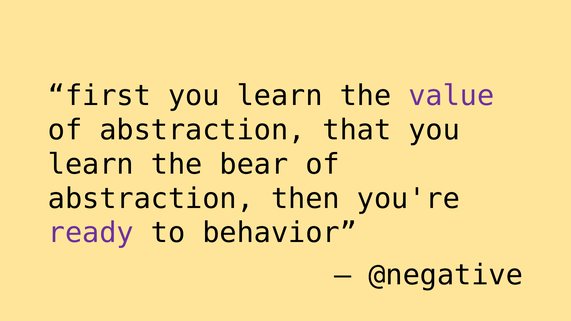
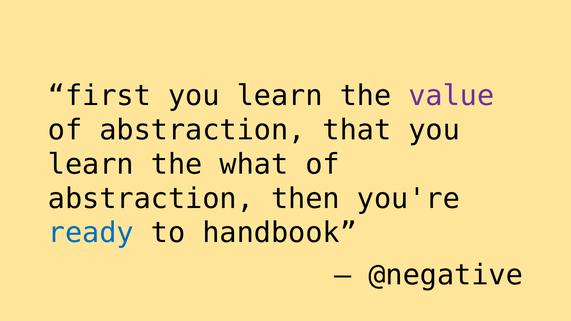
bear: bear -> what
ready colour: purple -> blue
behavior: behavior -> handbook
